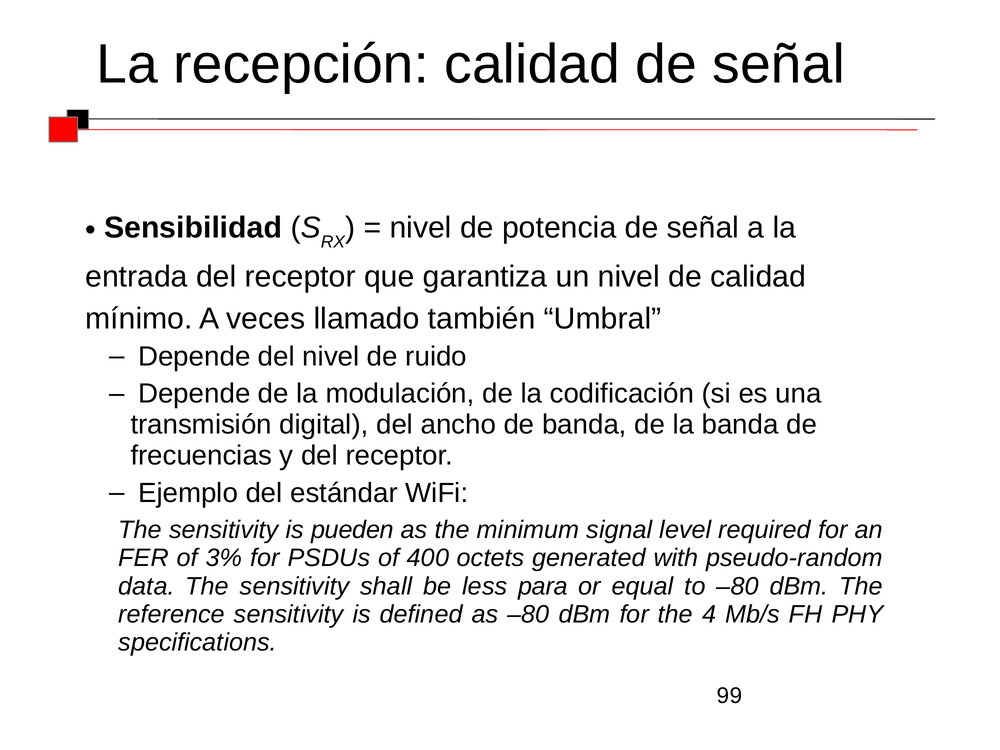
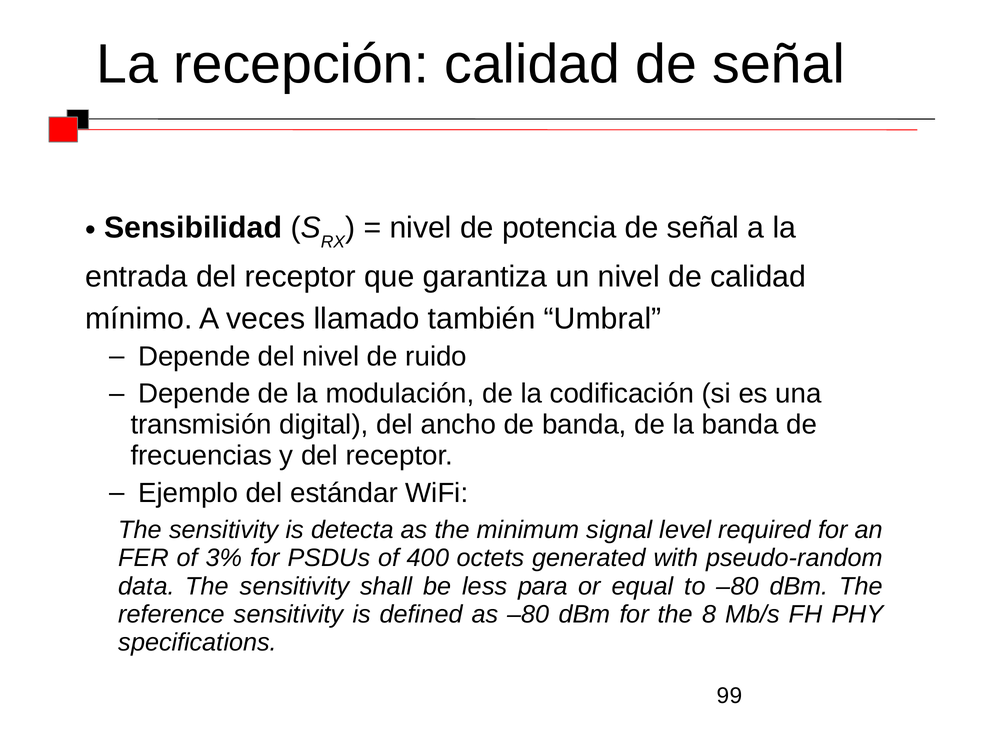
pueden: pueden -> detecta
4: 4 -> 8
